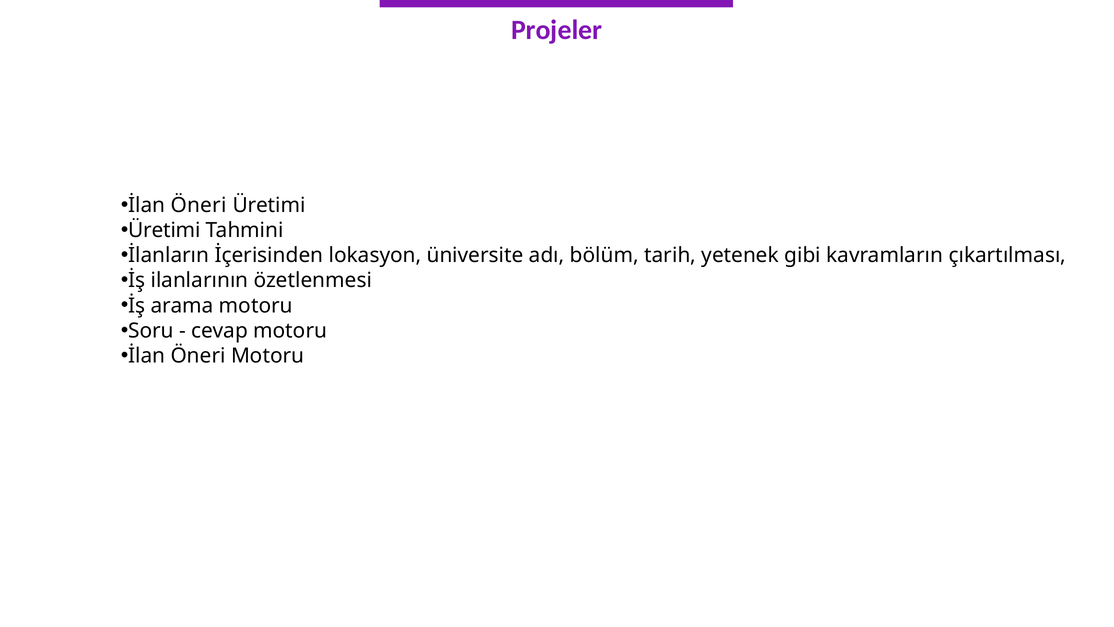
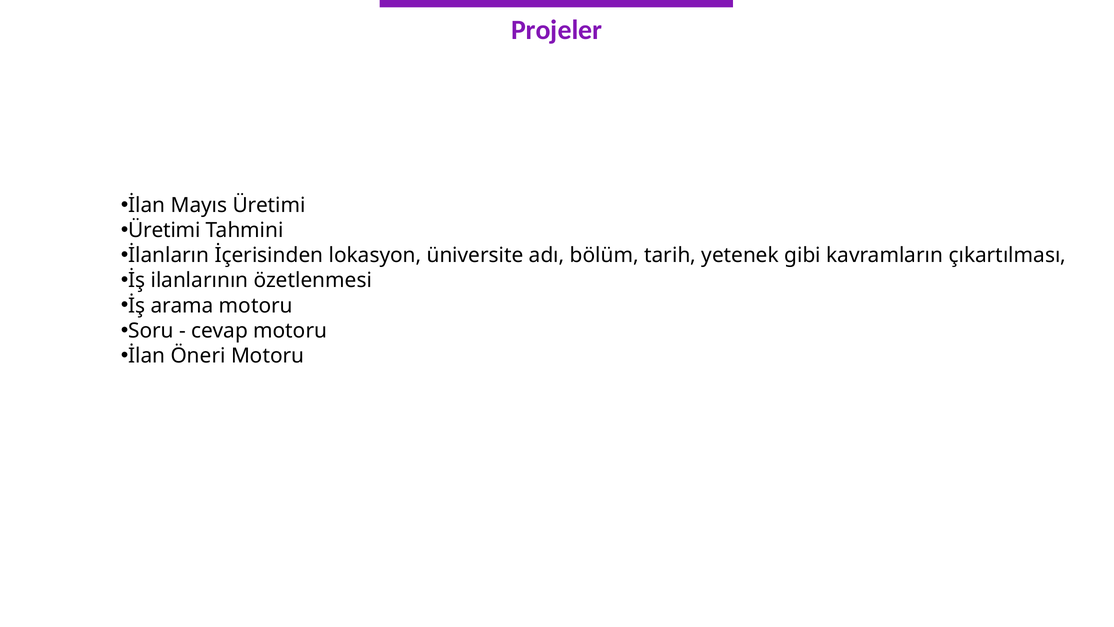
Öneri at (199, 205): Öneri -> Mayıs
